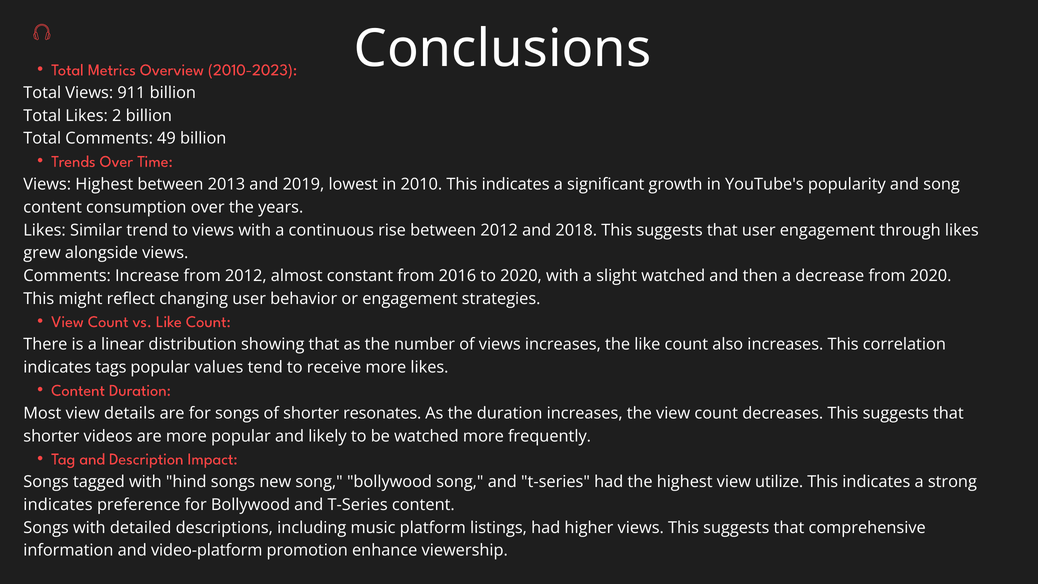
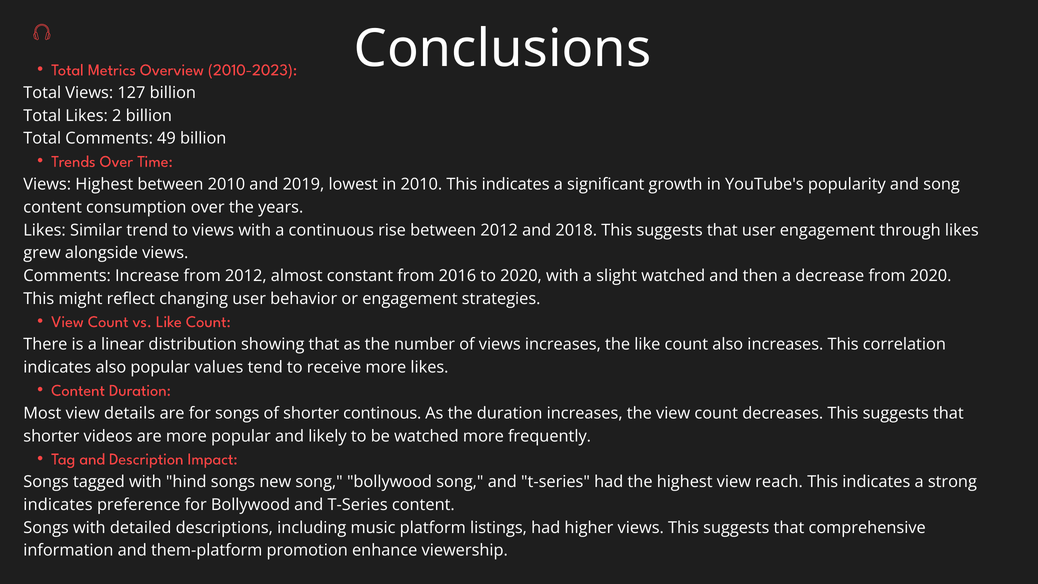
911: 911 -> 127
between 2013: 2013 -> 2010
indicates tags: tags -> also
resonates: resonates -> continous
utilize: utilize -> reach
video-platform: video-platform -> them-platform
